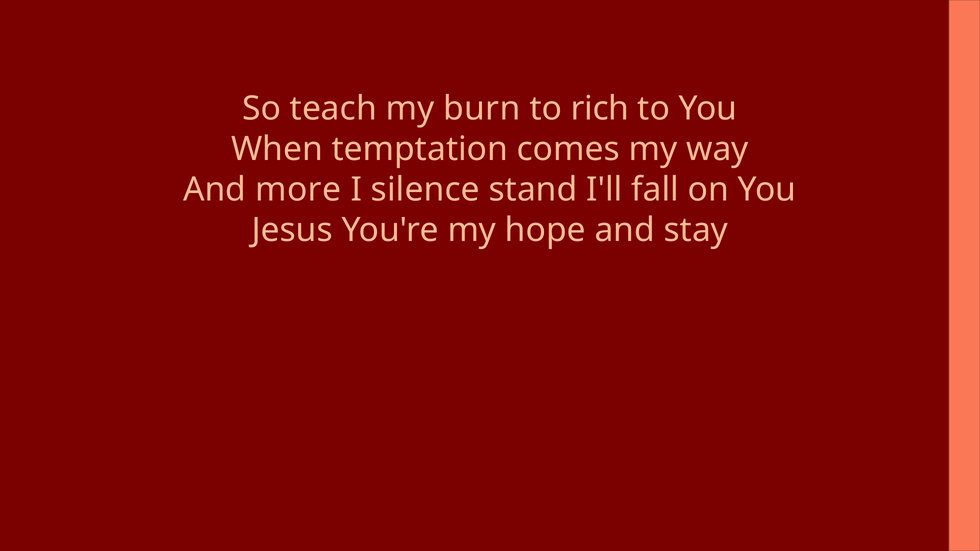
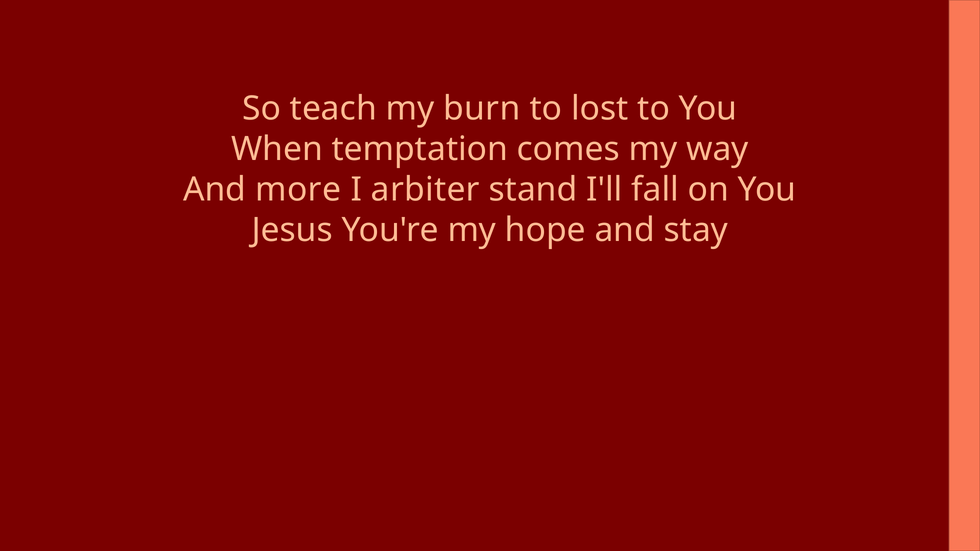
rich: rich -> lost
silence: silence -> arbiter
